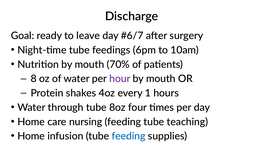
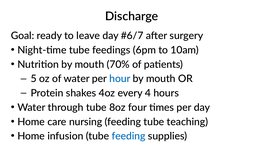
8: 8 -> 5
hour colour: purple -> blue
1: 1 -> 4
